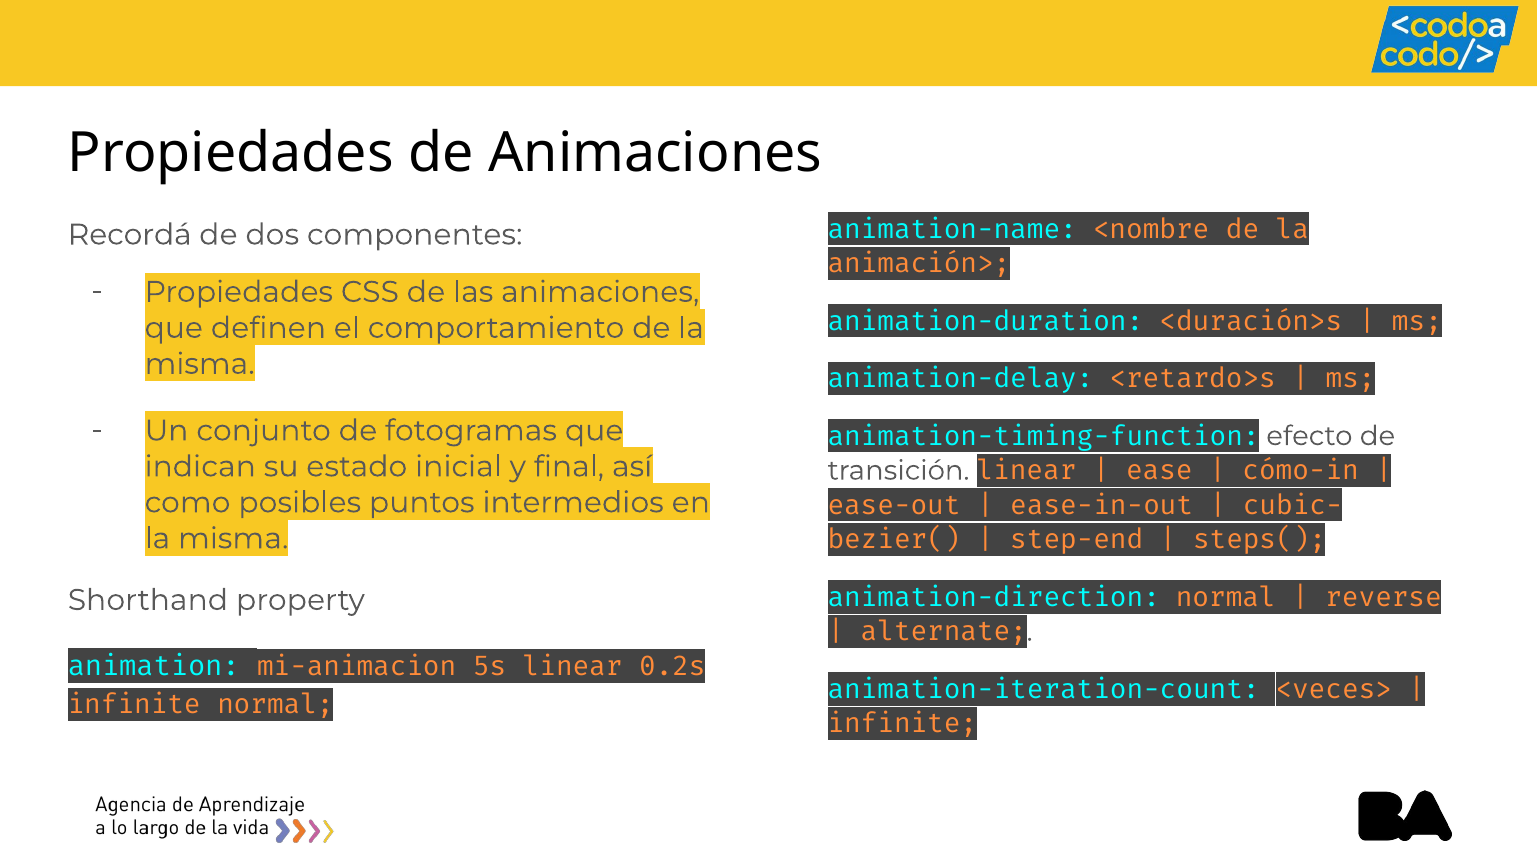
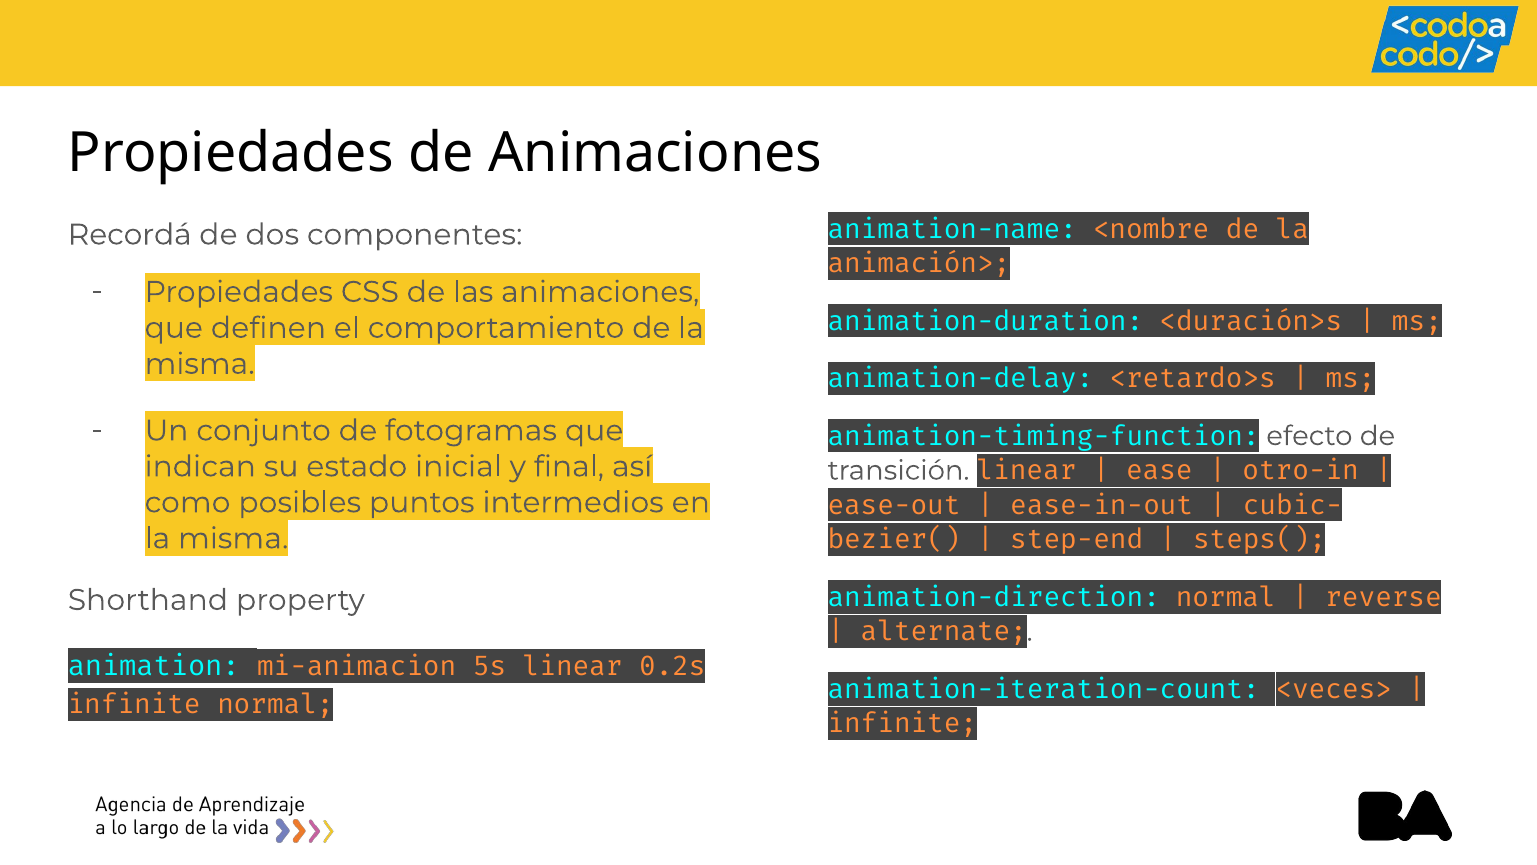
cómo-in: cómo-in -> otro-in
